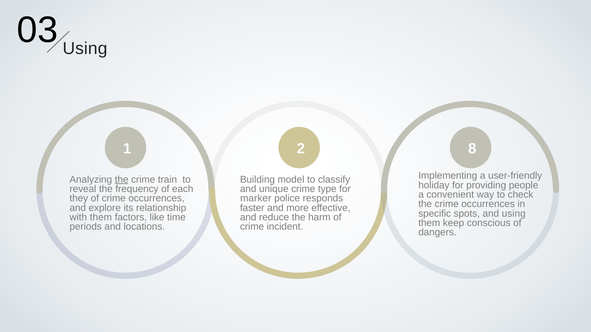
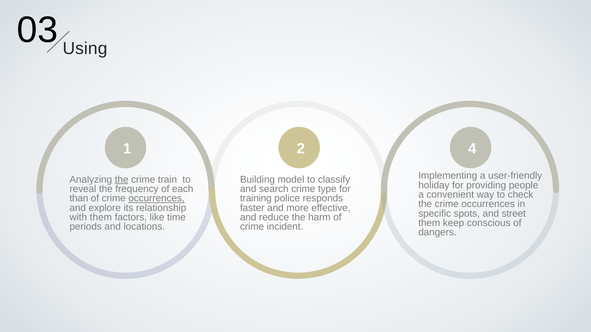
8: 8 -> 4
unique: unique -> search
they: they -> than
occurrences at (157, 199) underline: none -> present
marker: marker -> training
and using: using -> street
